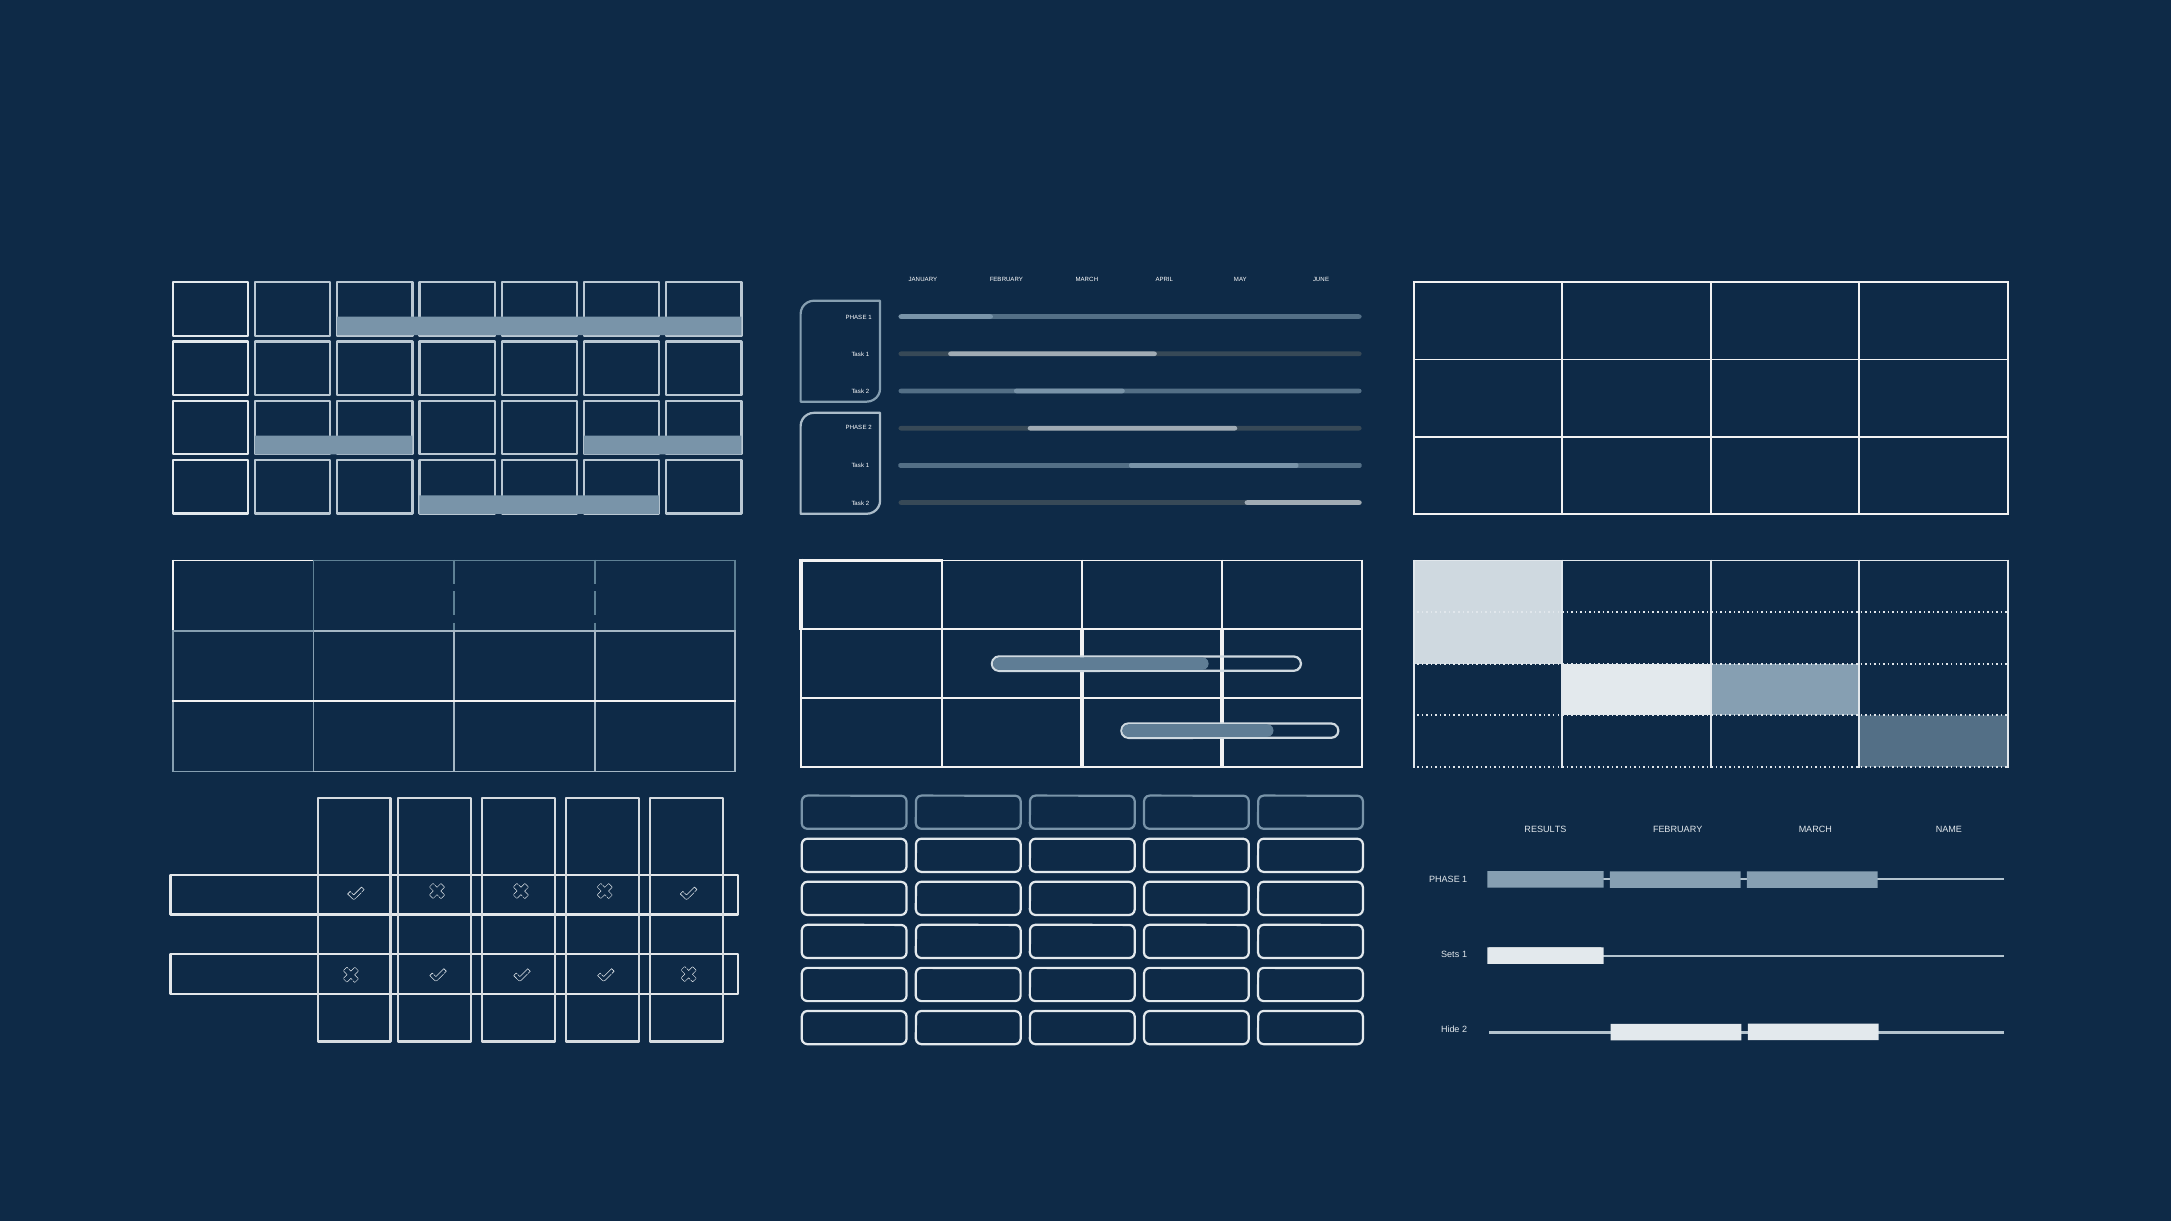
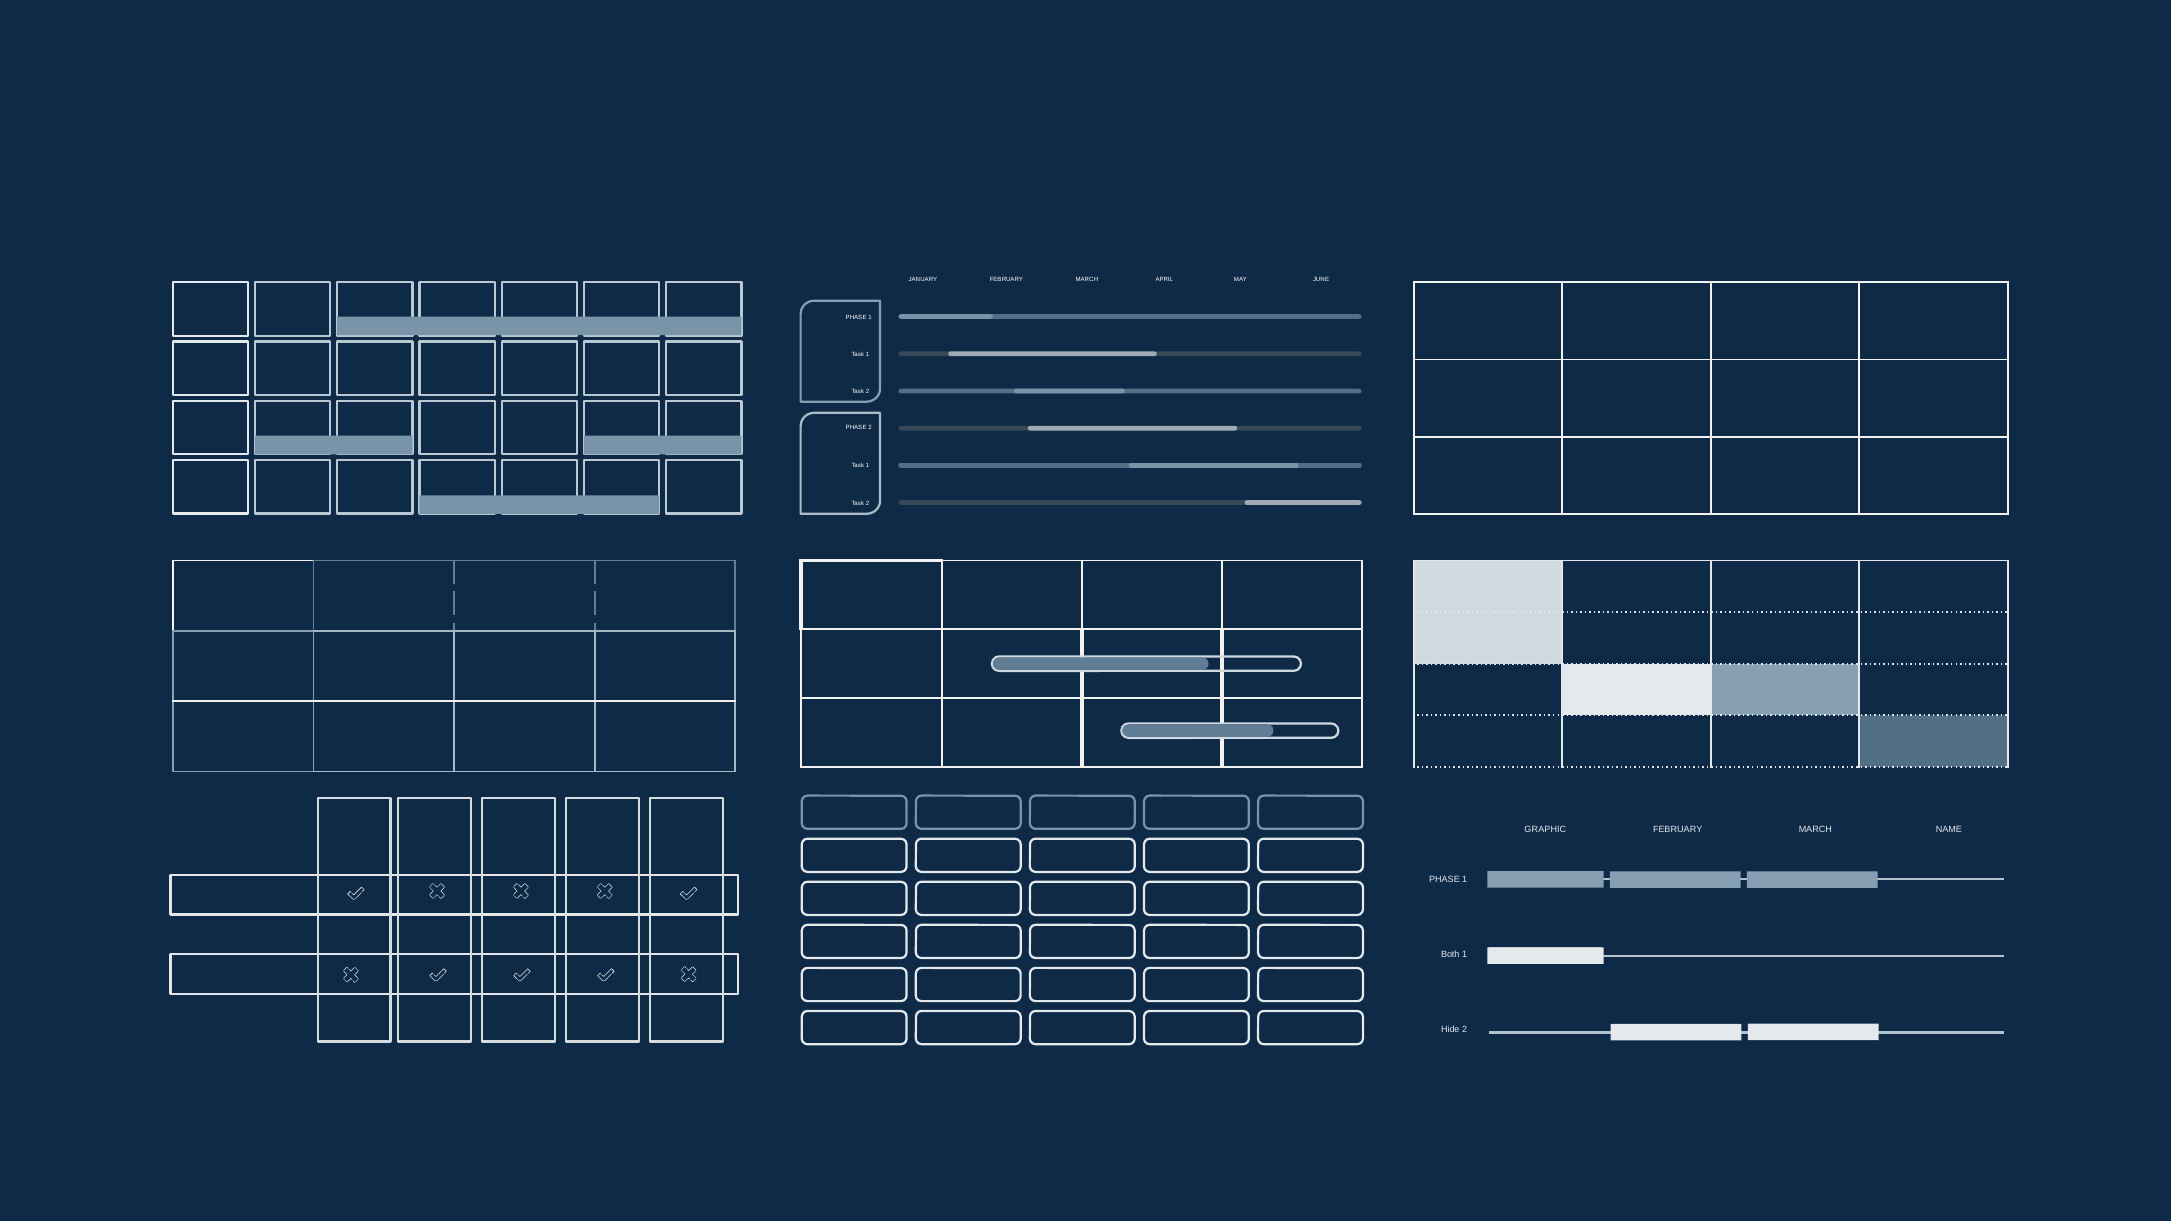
RESULTS: RESULTS -> GRAPHIC
Sets: Sets -> Both
